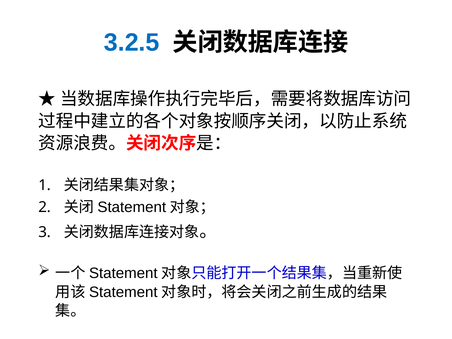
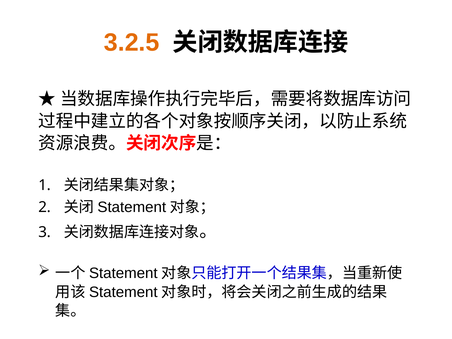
3.2.5 colour: blue -> orange
